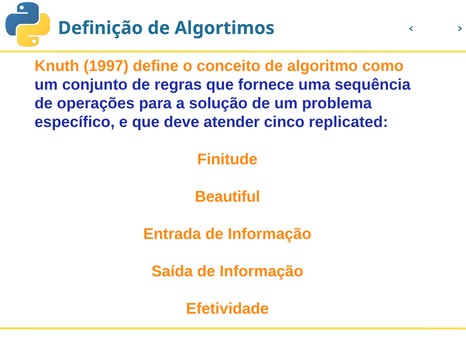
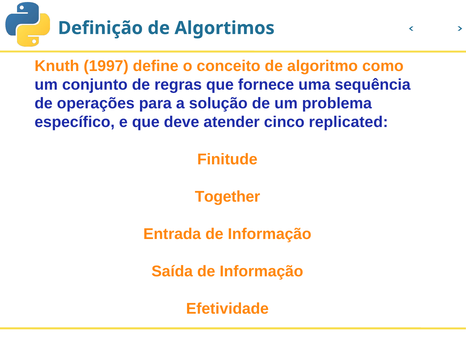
Beautiful: Beautiful -> Together
